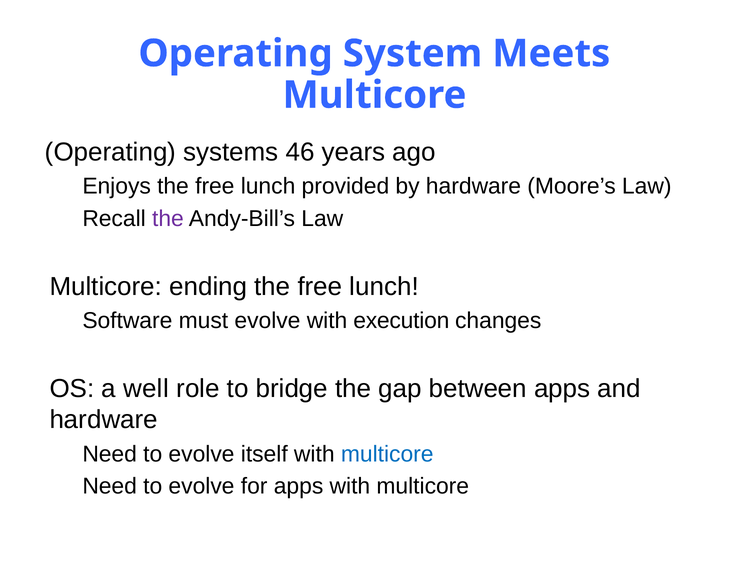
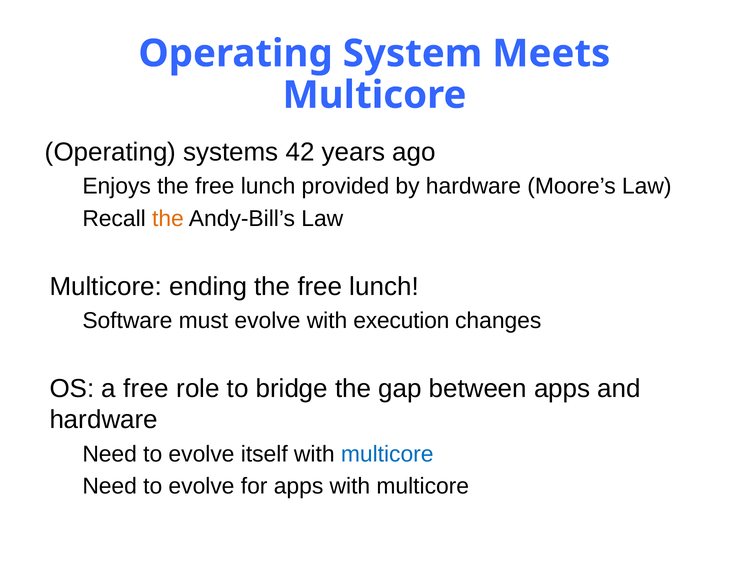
46: 46 -> 42
the at (168, 219) colour: purple -> orange
a well: well -> free
